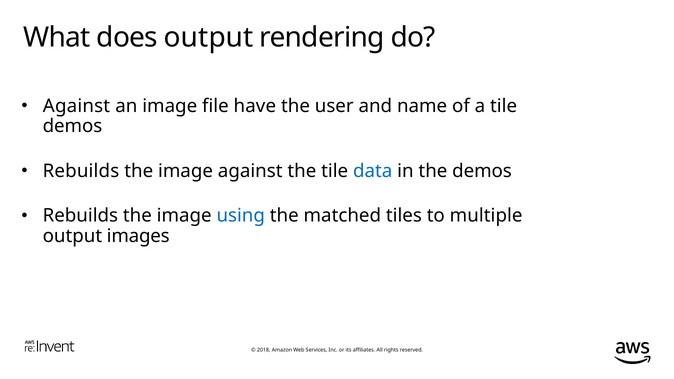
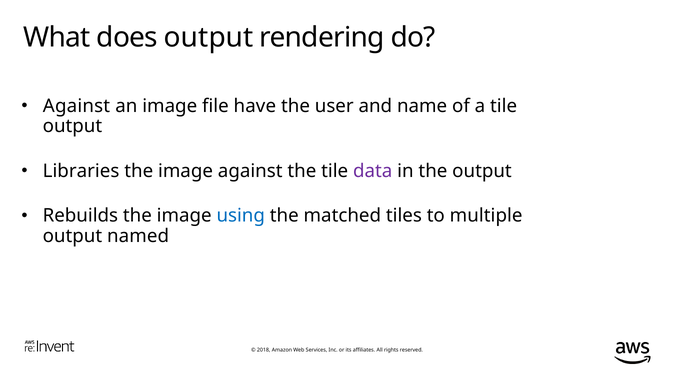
demos at (72, 126): demos -> output
Rebuilds at (81, 171): Rebuilds -> Libraries
data colour: blue -> purple
the demos: demos -> output
images: images -> named
